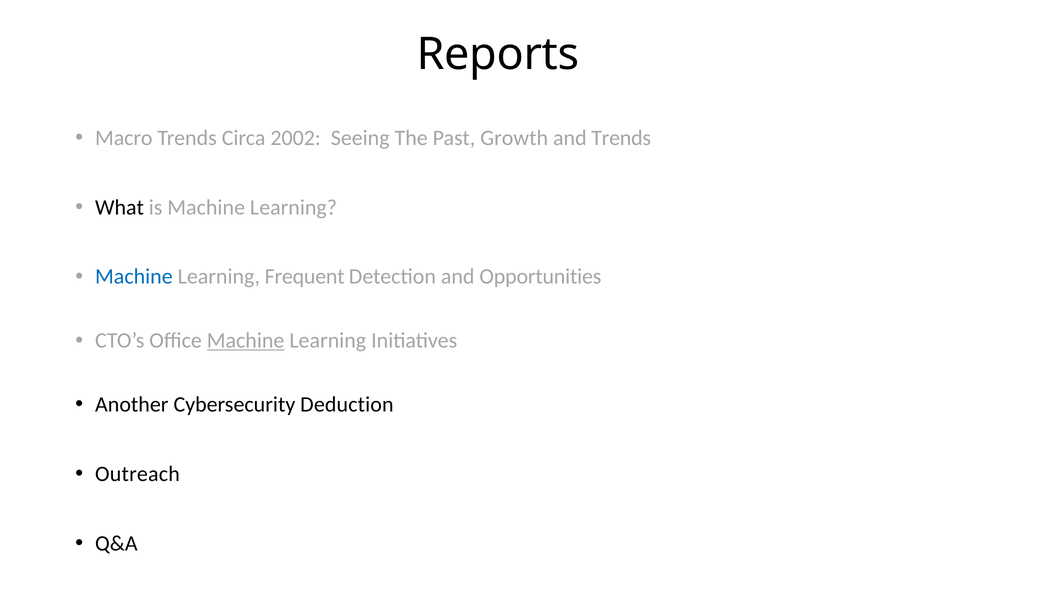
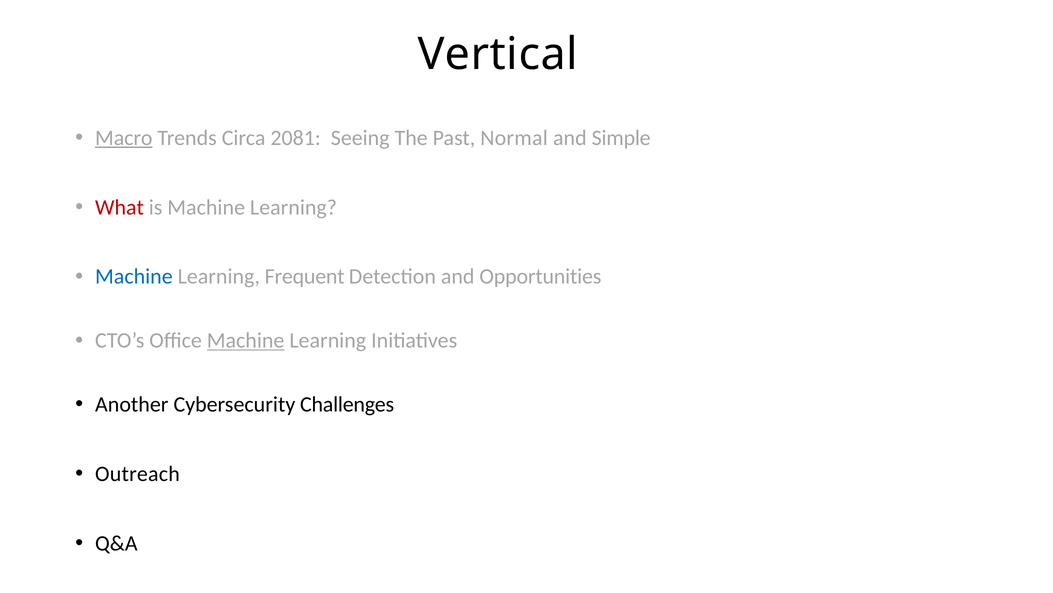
Reports: Reports -> Vertical
Macro underline: none -> present
2002: 2002 -> 2081
Growth: Growth -> Normal
and Trends: Trends -> Simple
What colour: black -> red
Deduction: Deduction -> Challenges
